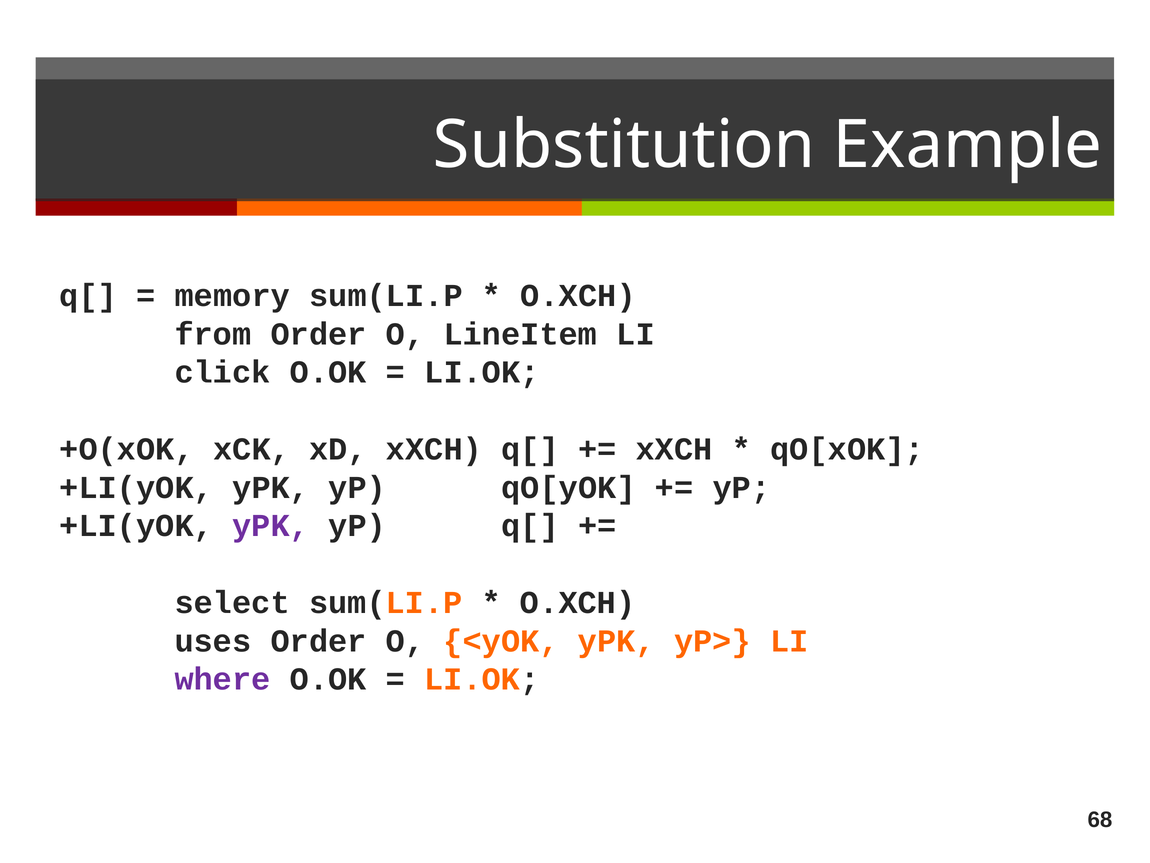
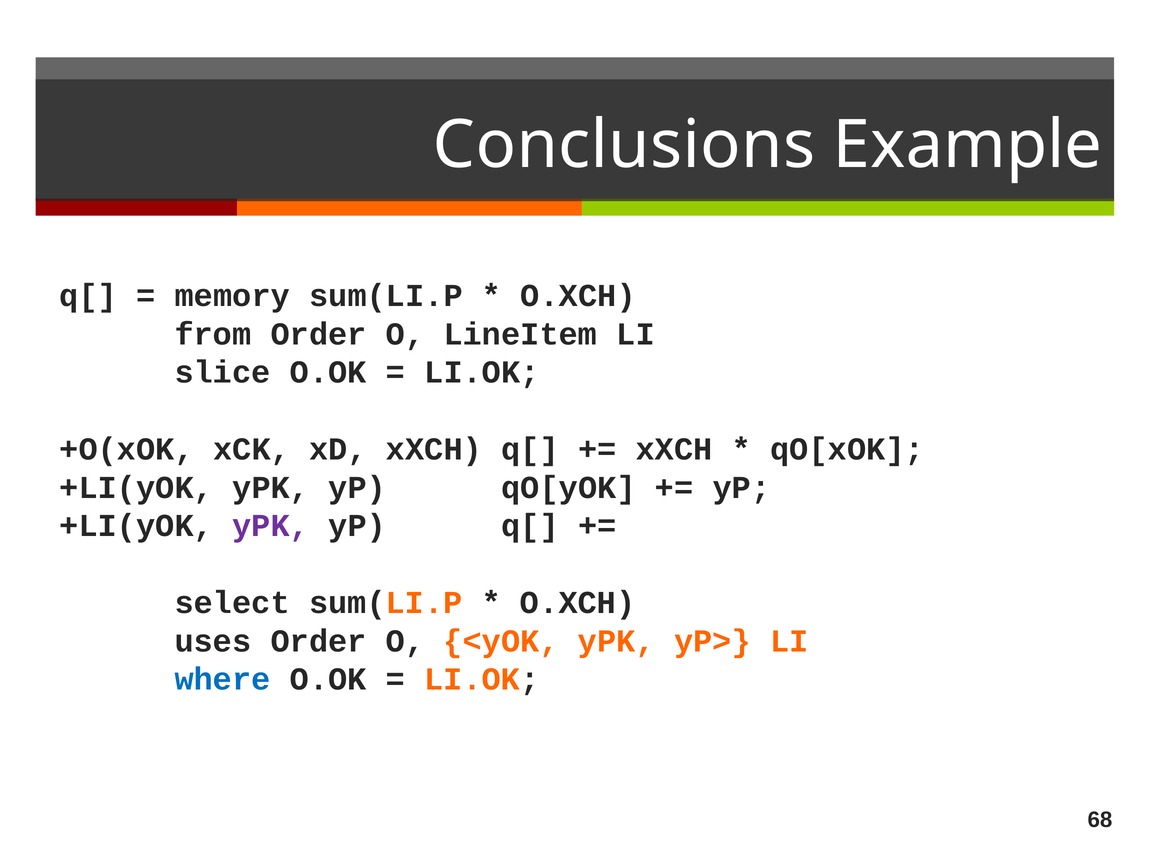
Substitution: Substitution -> Conclusions
click: click -> slice
where colour: purple -> blue
